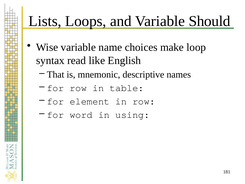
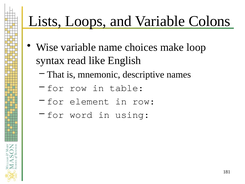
Should: Should -> Colons
